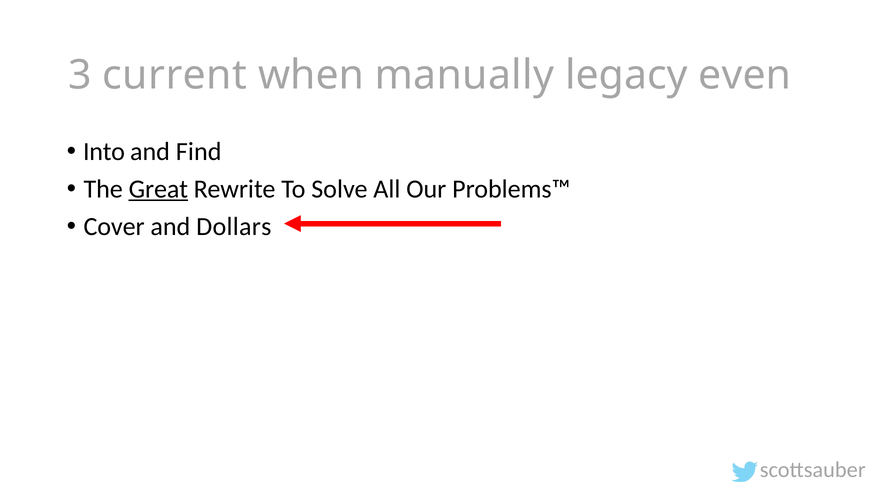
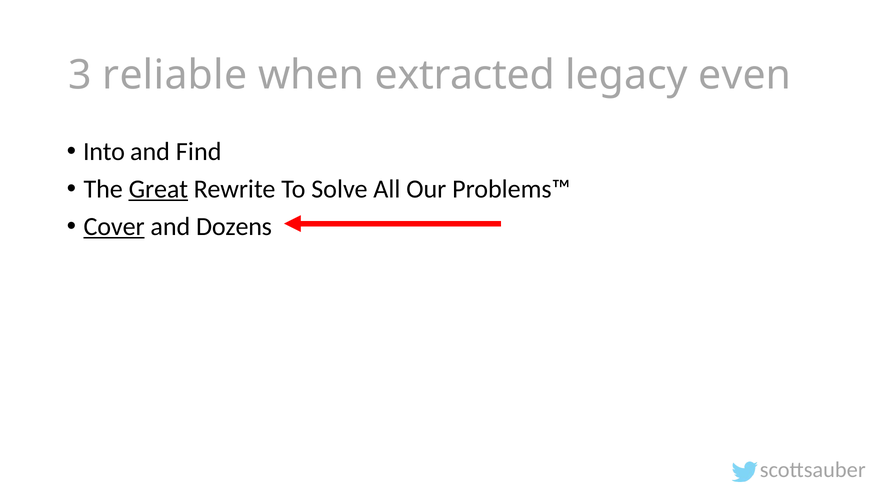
current: current -> reliable
manually: manually -> extracted
Cover underline: none -> present
Dollars: Dollars -> Dozens
